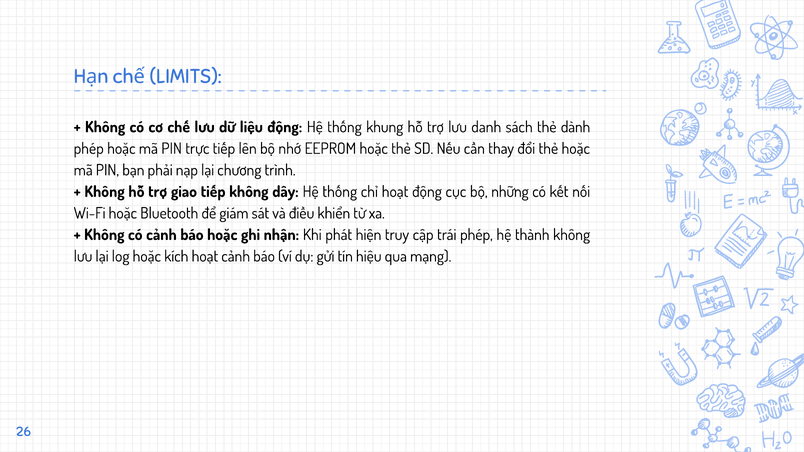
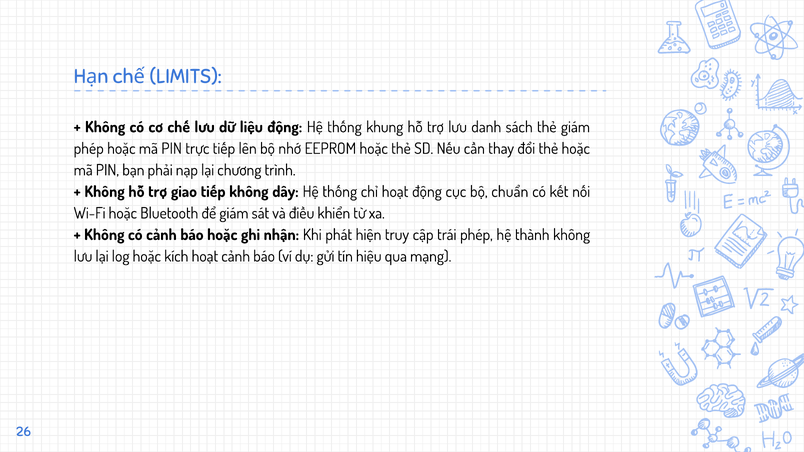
thẻ dành: dành -> giám
những: những -> chuẩn
